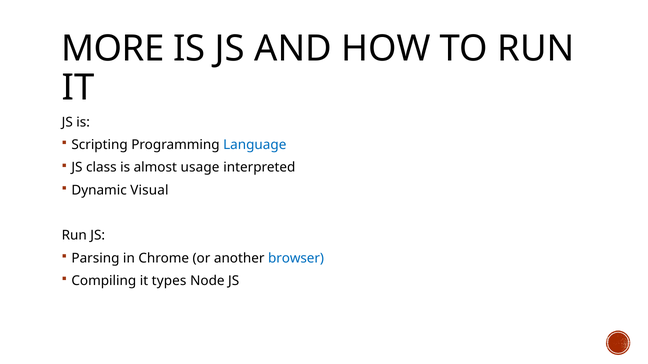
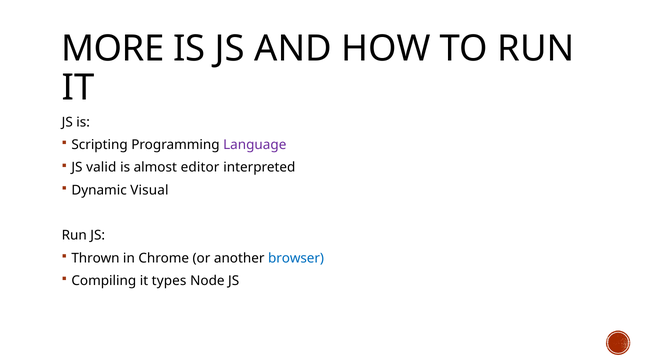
Language colour: blue -> purple
class: class -> valid
usage: usage -> editor
Parsing: Parsing -> Thrown
